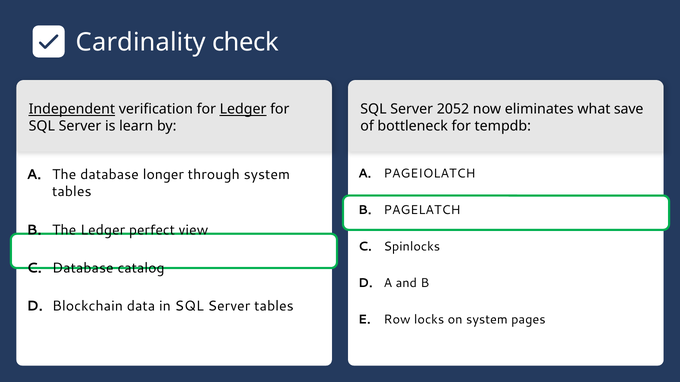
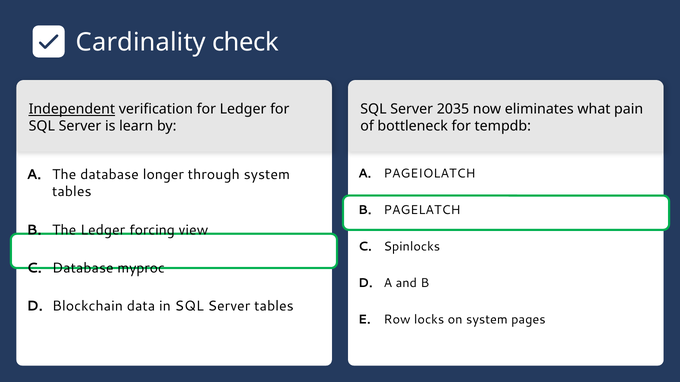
Ledger at (243, 109) underline: present -> none
2052: 2052 -> 2035
save: save -> pain
perfect: perfect -> forcing
catalog: catalog -> myproc
